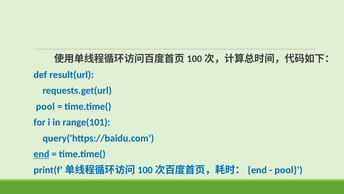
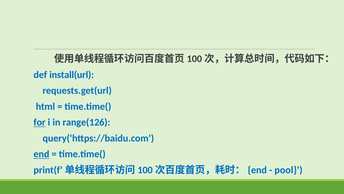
result(url: result(url -> install(url
pool at (45, 106): pool -> html
for underline: none -> present
range(101: range(101 -> range(126
